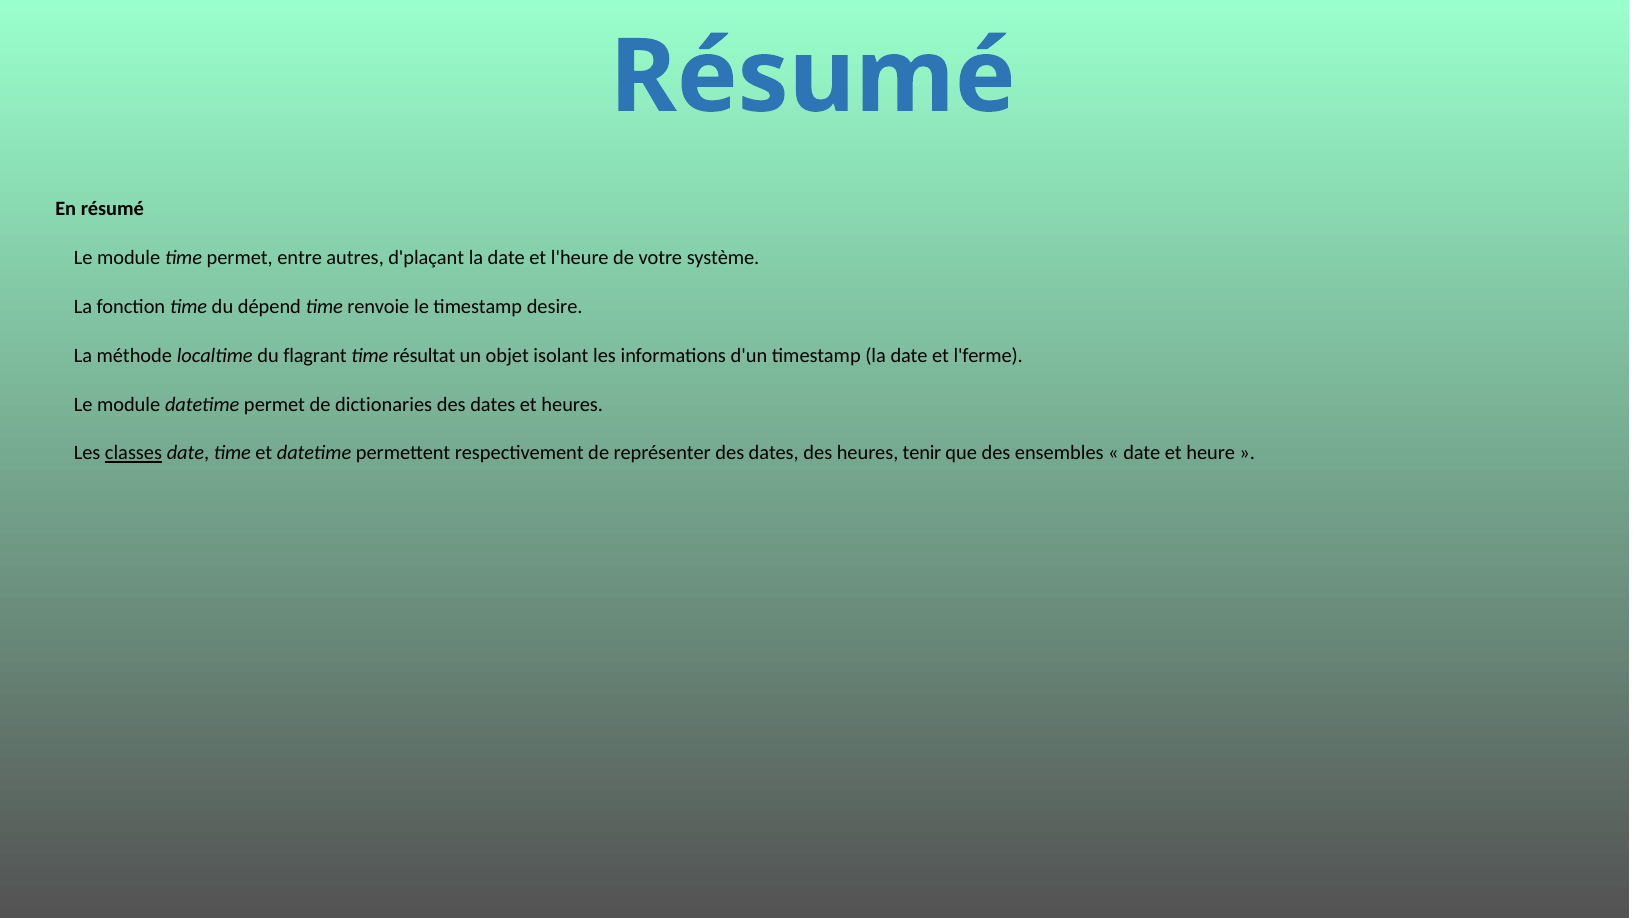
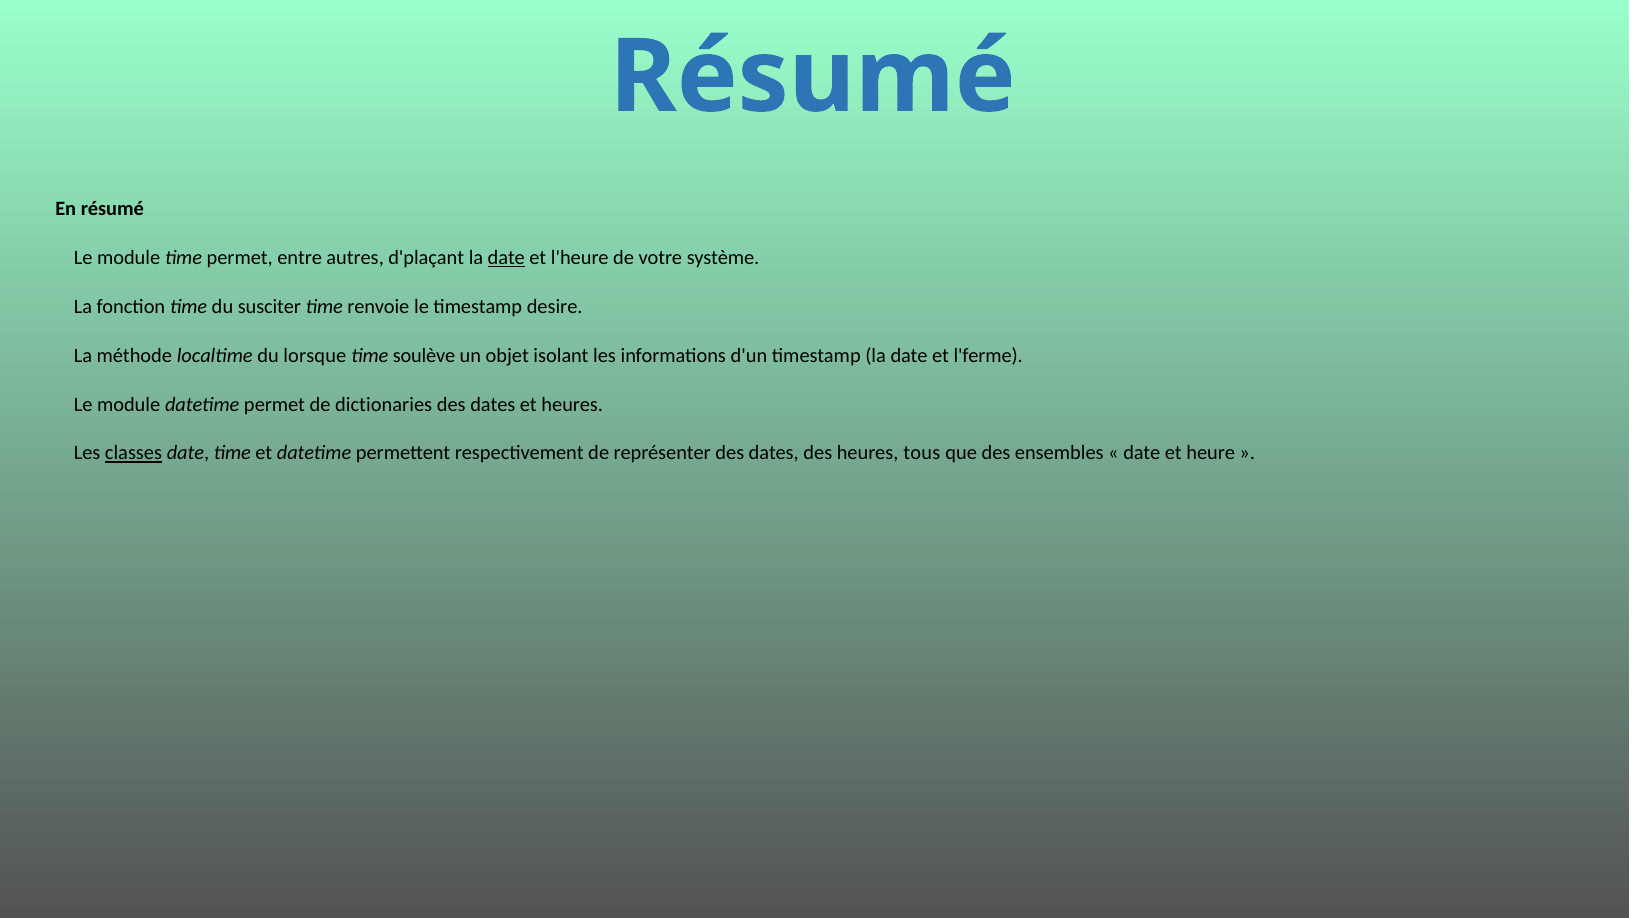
date at (506, 258) underline: none -> present
dépend: dépend -> susciter
flagrant: flagrant -> lorsque
résultat: résultat -> soulève
tenir: tenir -> tous
